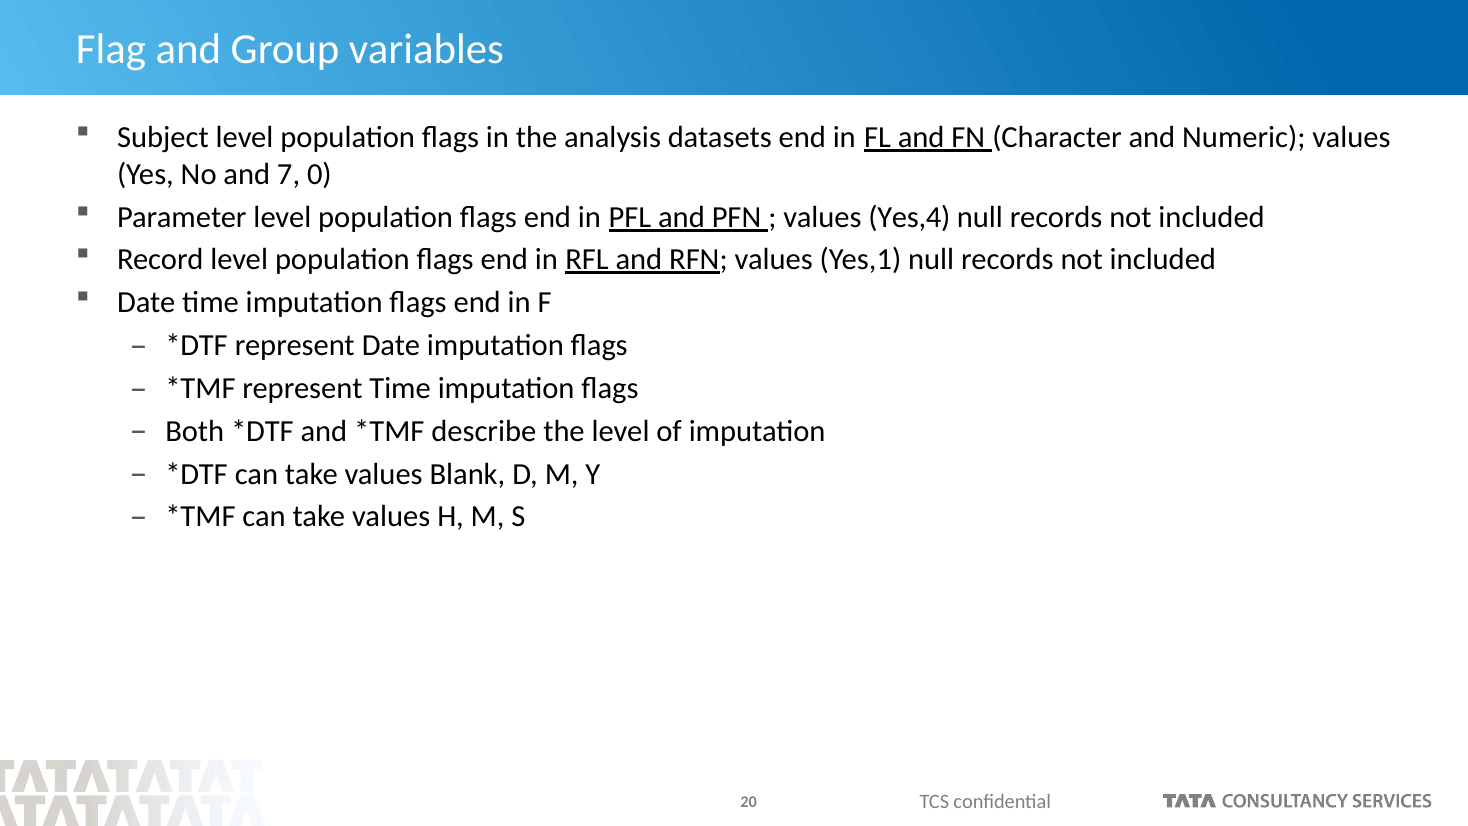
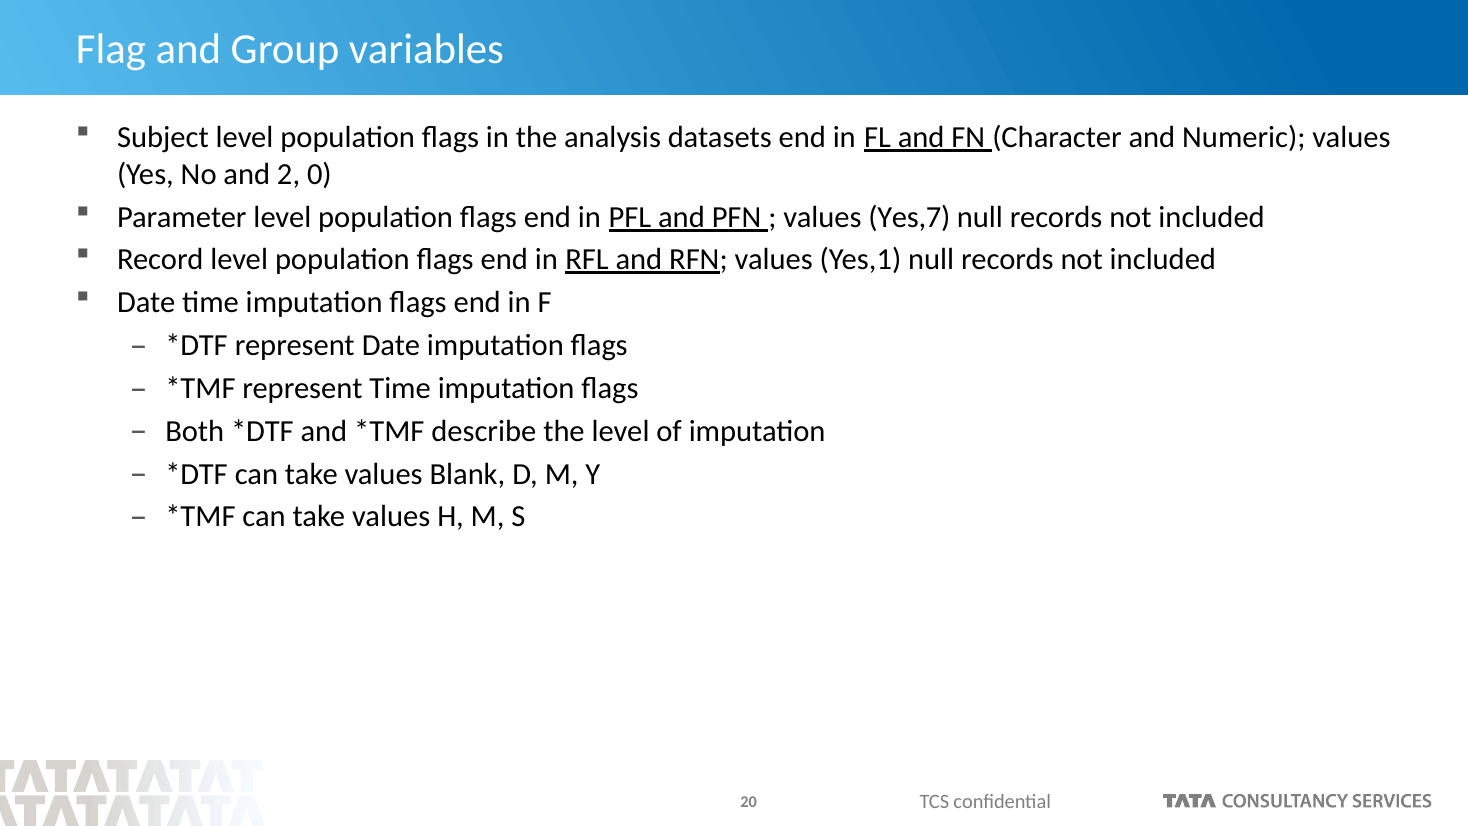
7: 7 -> 2
Yes,4: Yes,4 -> Yes,7
